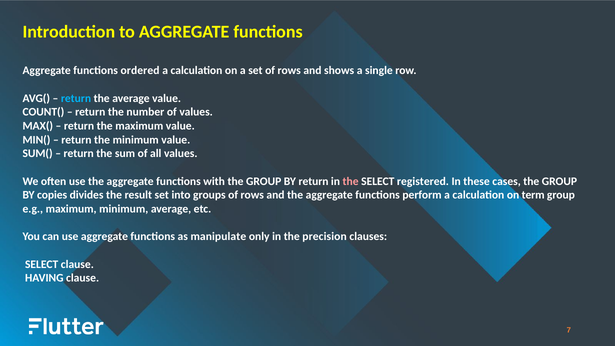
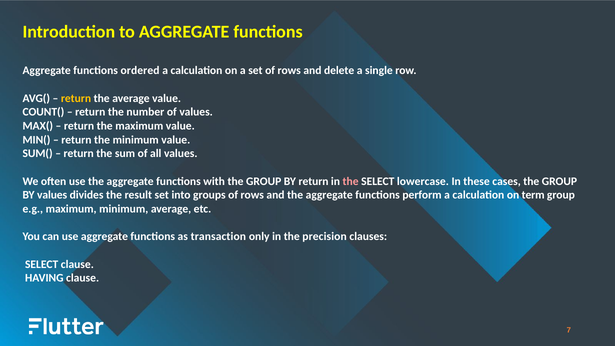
shows: shows -> delete
return at (76, 98) colour: light blue -> yellow
registered: registered -> lowercase
BY copies: copies -> values
manipulate: manipulate -> transaction
